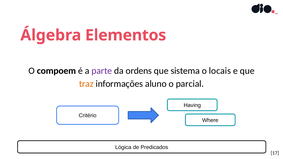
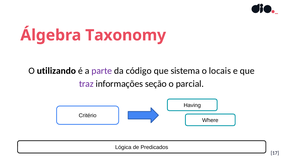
Elementos: Elementos -> Taxonomy
compoem: compoem -> utilizando
ordens: ordens -> código
traz colour: orange -> purple
aluno: aluno -> seção
